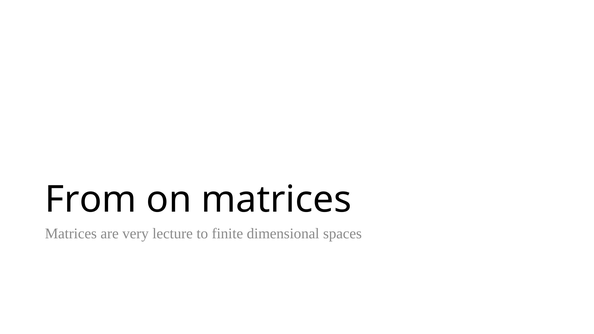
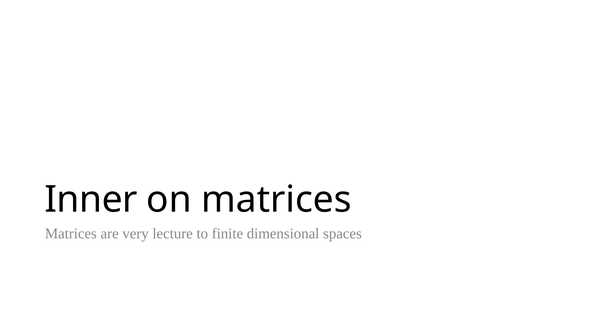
From: From -> Inner
